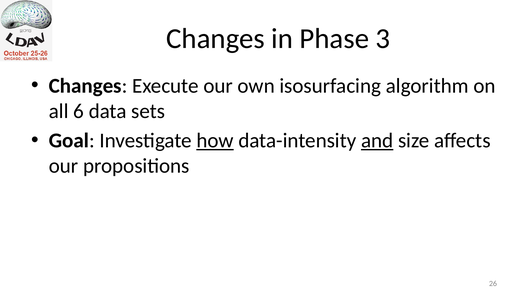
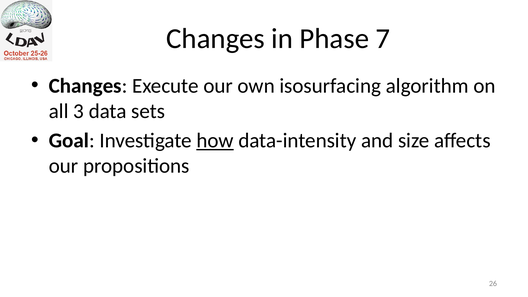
3: 3 -> 7
6: 6 -> 3
and underline: present -> none
